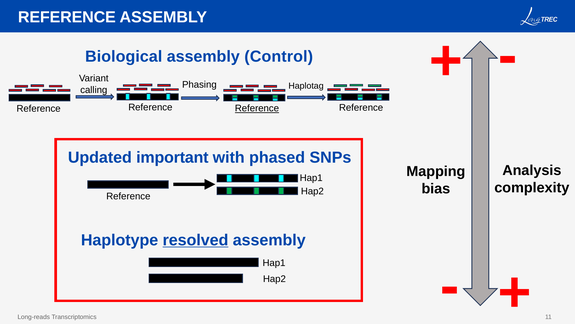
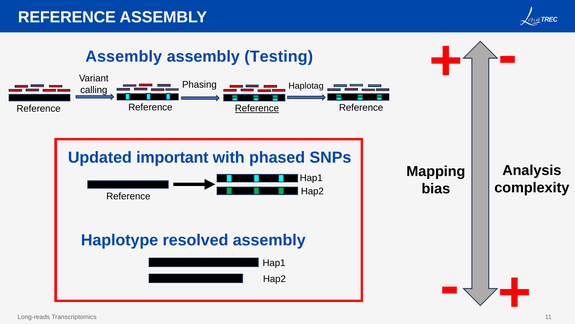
Biological at (124, 56): Biological -> Assembly
Control: Control -> Testing
resolved underline: present -> none
